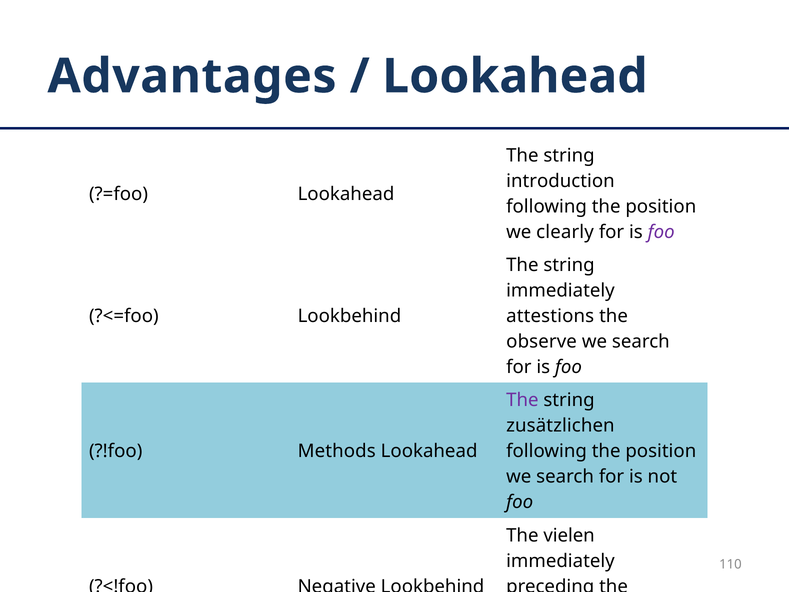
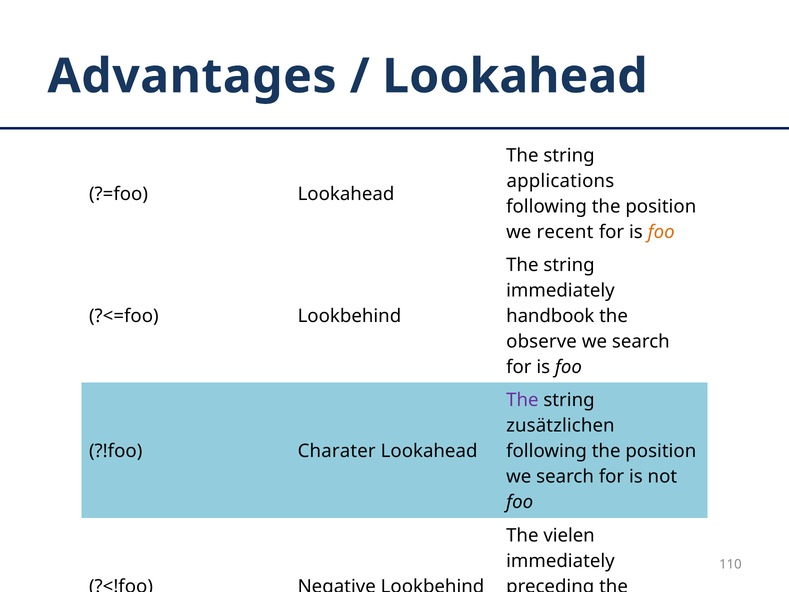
introduction: introduction -> applications
clearly: clearly -> recent
foo at (661, 232) colour: purple -> orange
attestions: attestions -> handbook
Methods: Methods -> Charater
